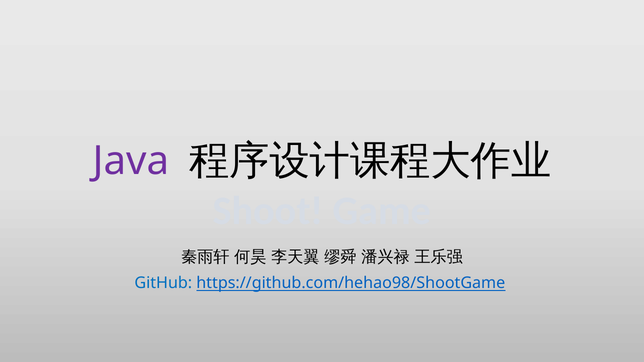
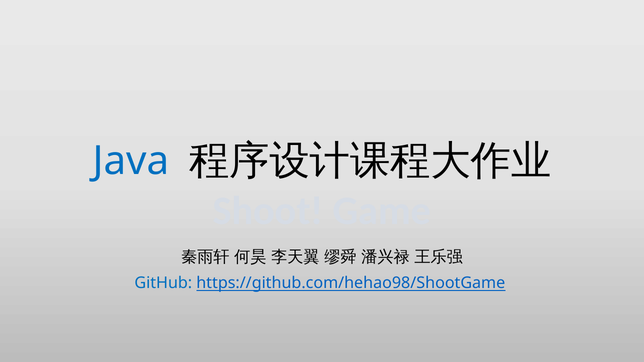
Java colour: purple -> blue
